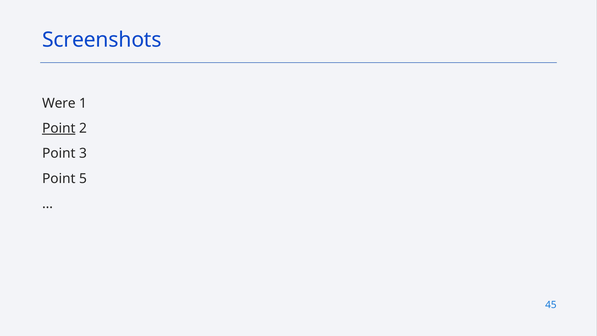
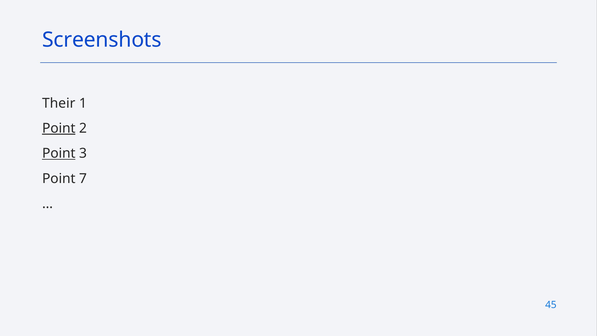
Were: Were -> Their
Point at (59, 153) underline: none -> present
5: 5 -> 7
